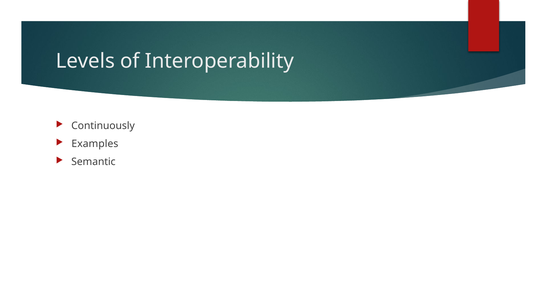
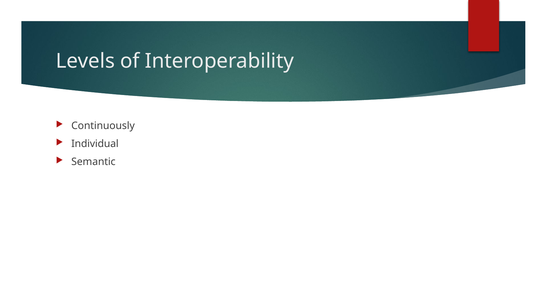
Examples: Examples -> Individual
